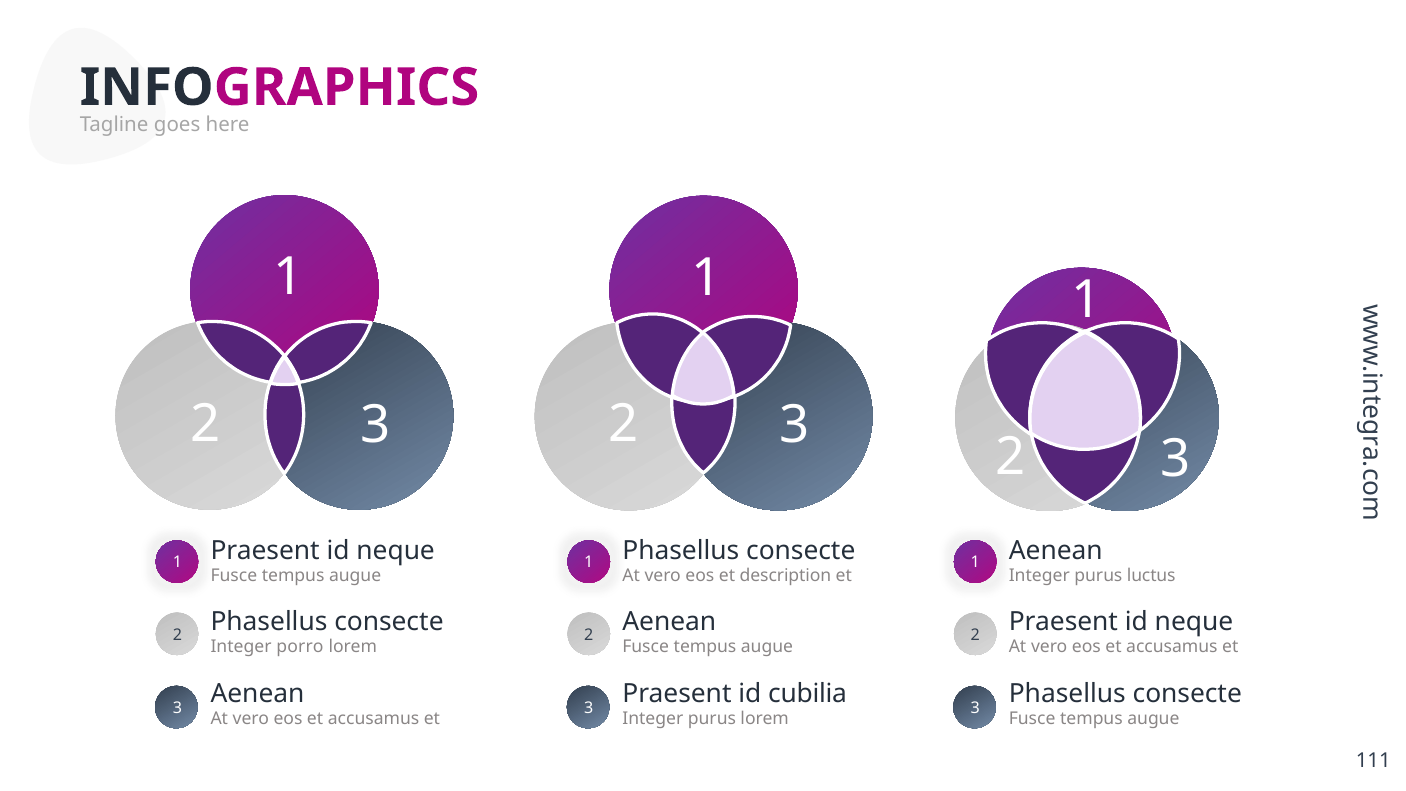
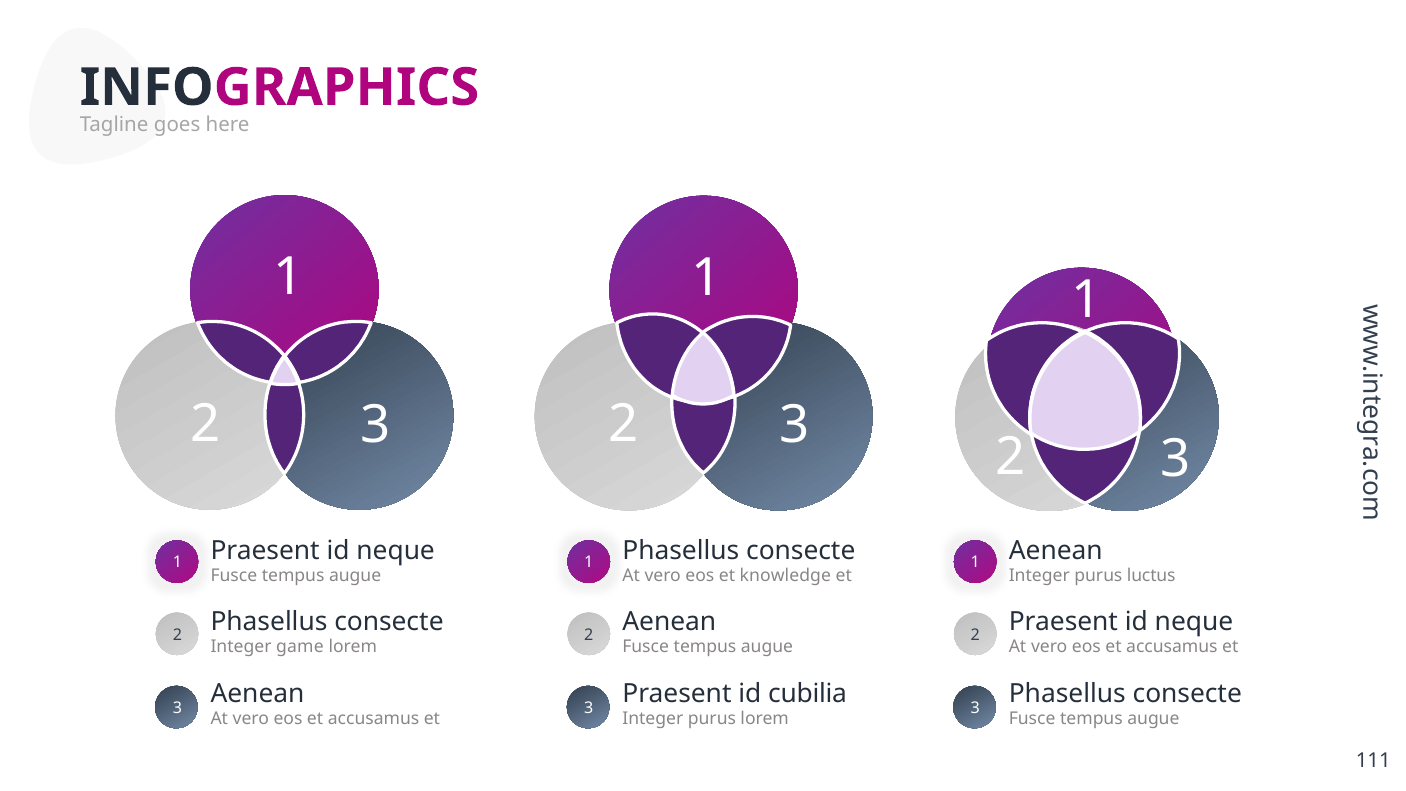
description: description -> knowledge
porro: porro -> game
